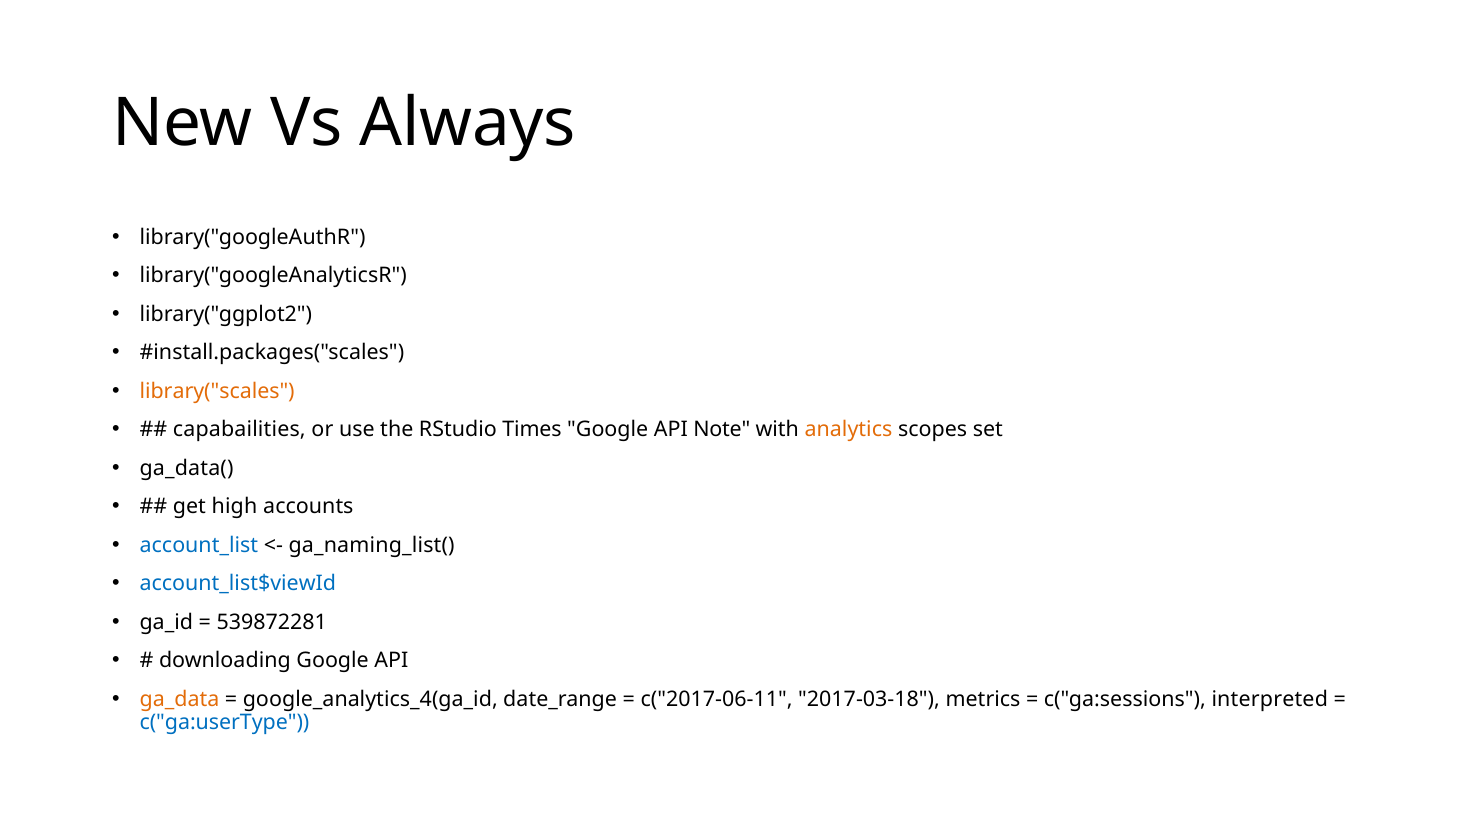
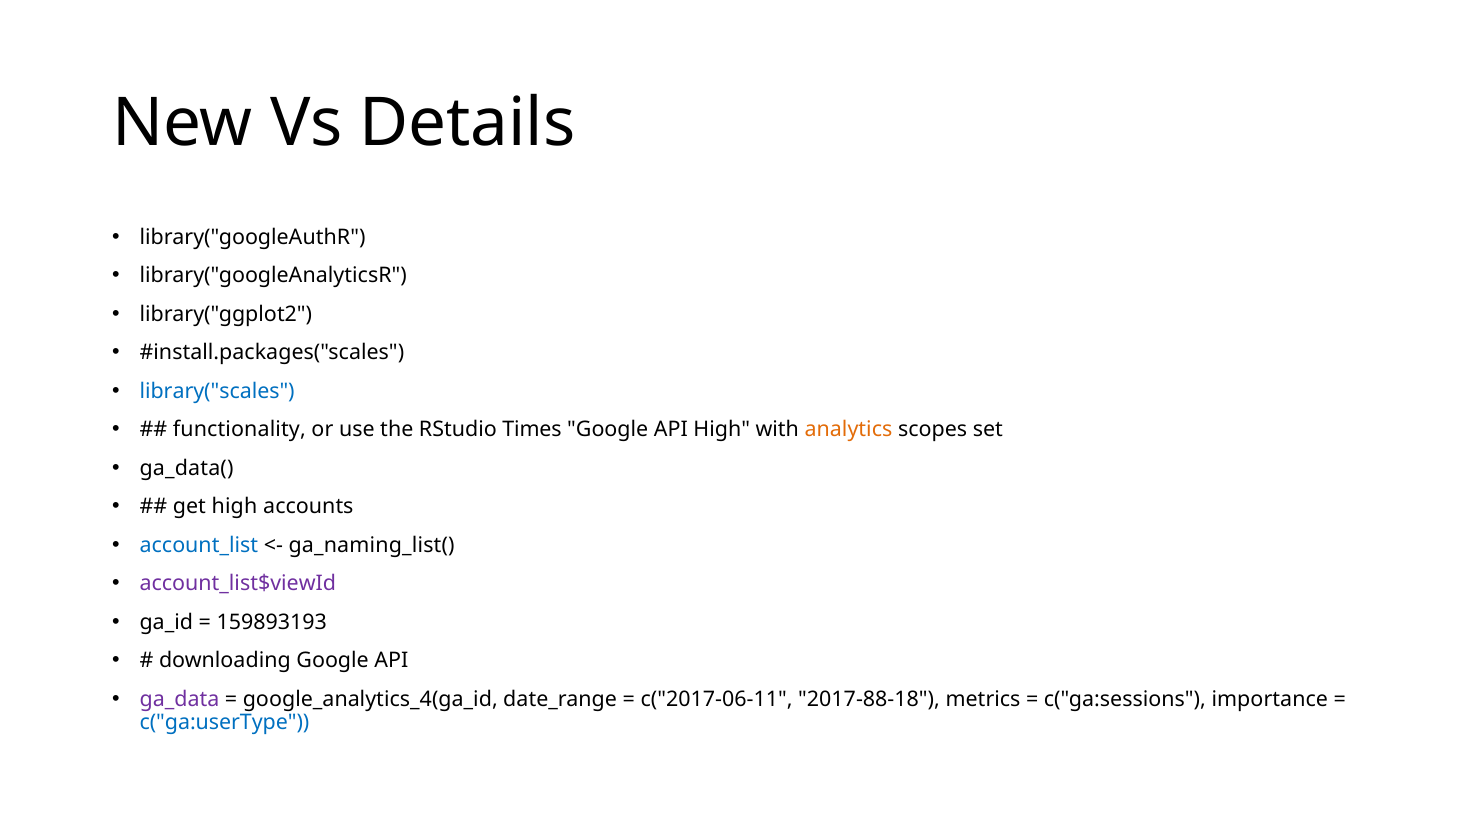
Always: Always -> Details
library("scales colour: orange -> blue
capabailities: capabailities -> functionality
API Note: Note -> High
account_list$viewId colour: blue -> purple
539872281: 539872281 -> 159893193
ga_data colour: orange -> purple
2017-03-18: 2017-03-18 -> 2017-88-18
interpreted: interpreted -> importance
